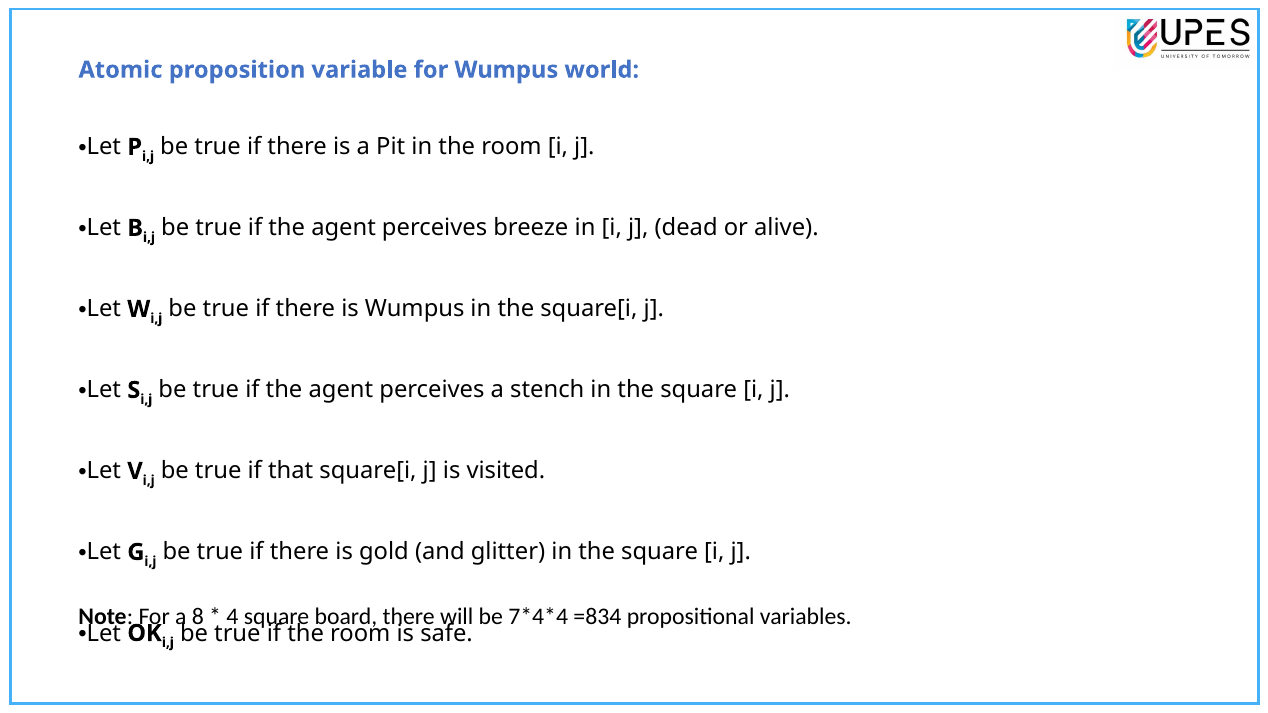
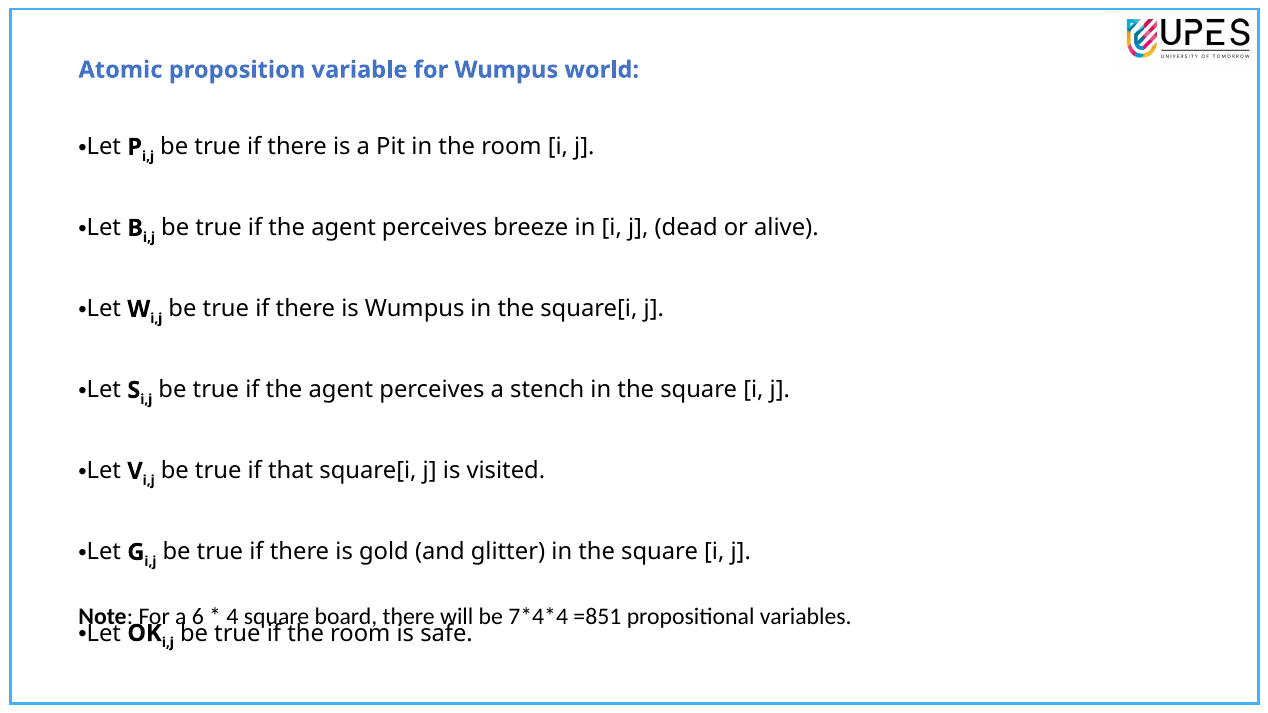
8: 8 -> 6
=834: =834 -> =851
